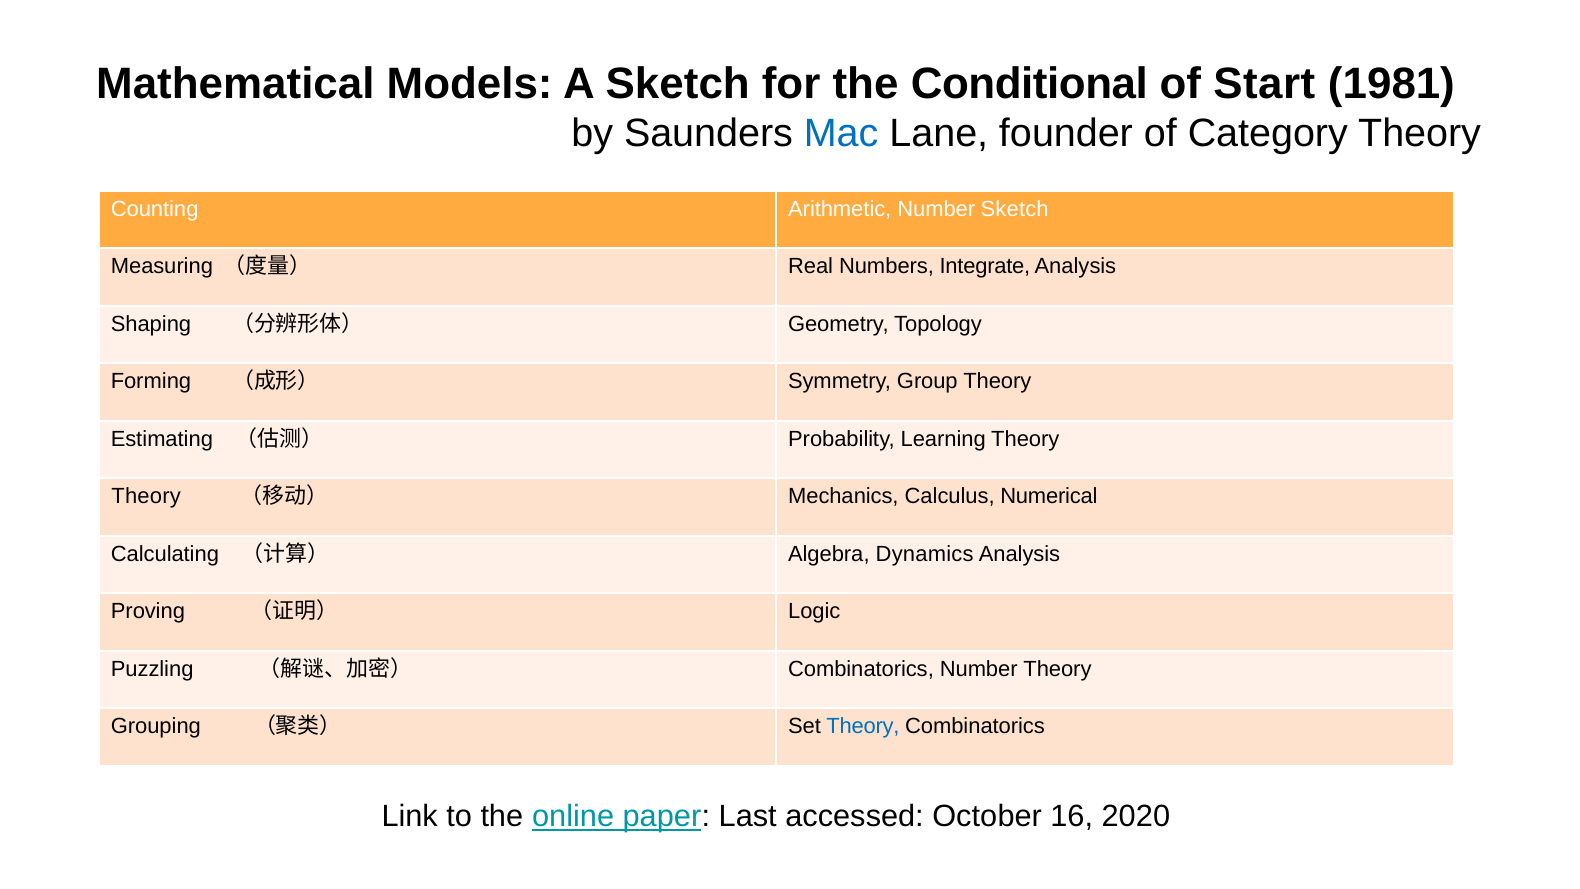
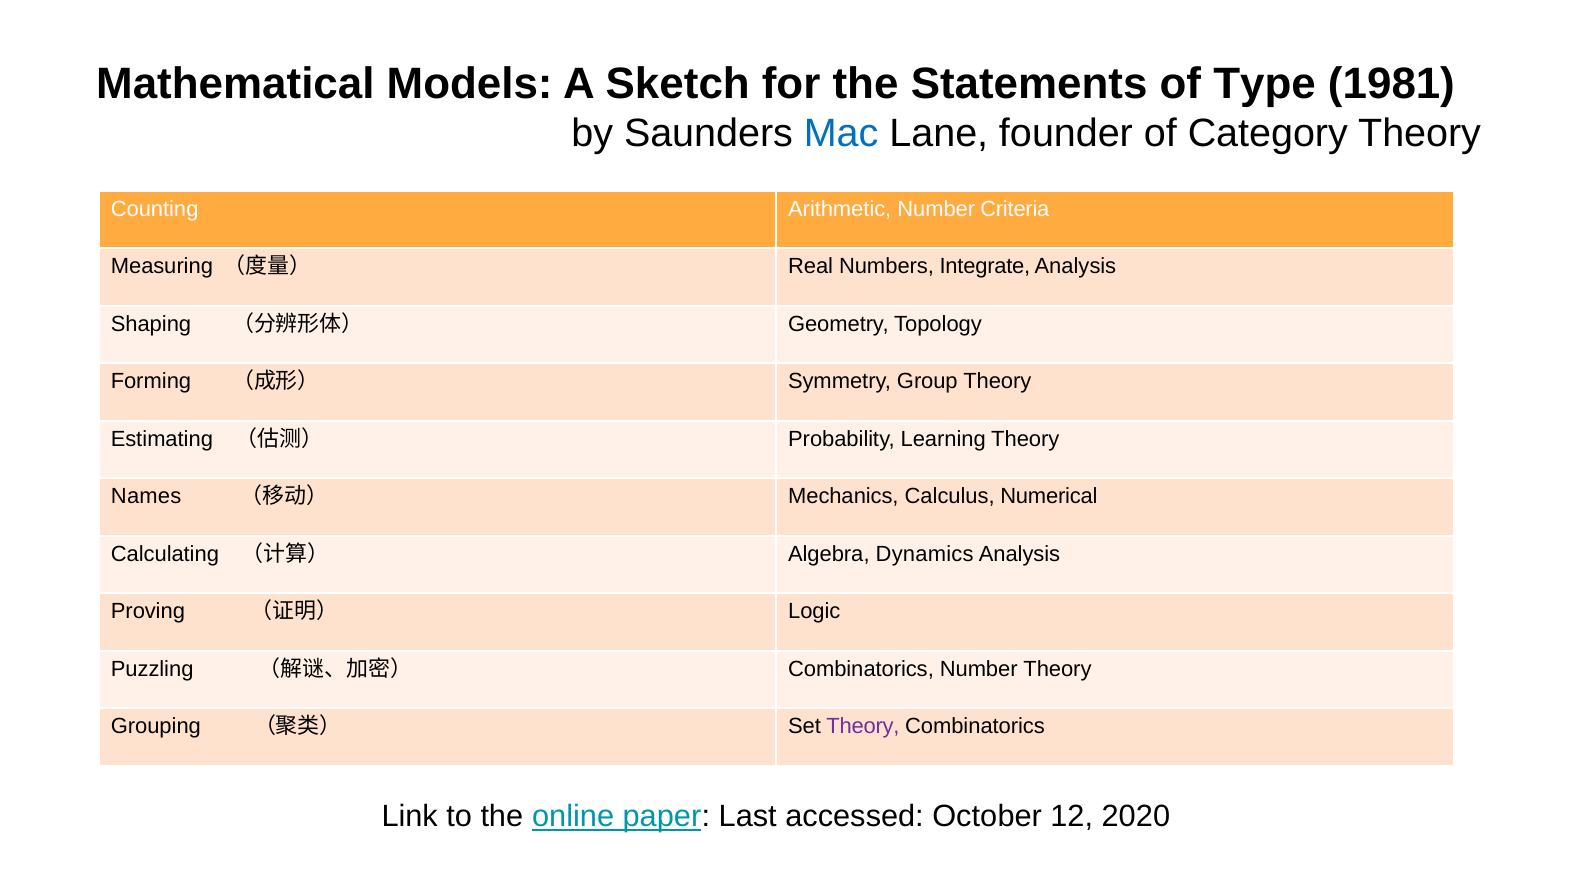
Conditional: Conditional -> Statements
Start: Start -> Type
Number Sketch: Sketch -> Criteria
Theory at (146, 496): Theory -> Names
Theory at (863, 726) colour: blue -> purple
16: 16 -> 12
